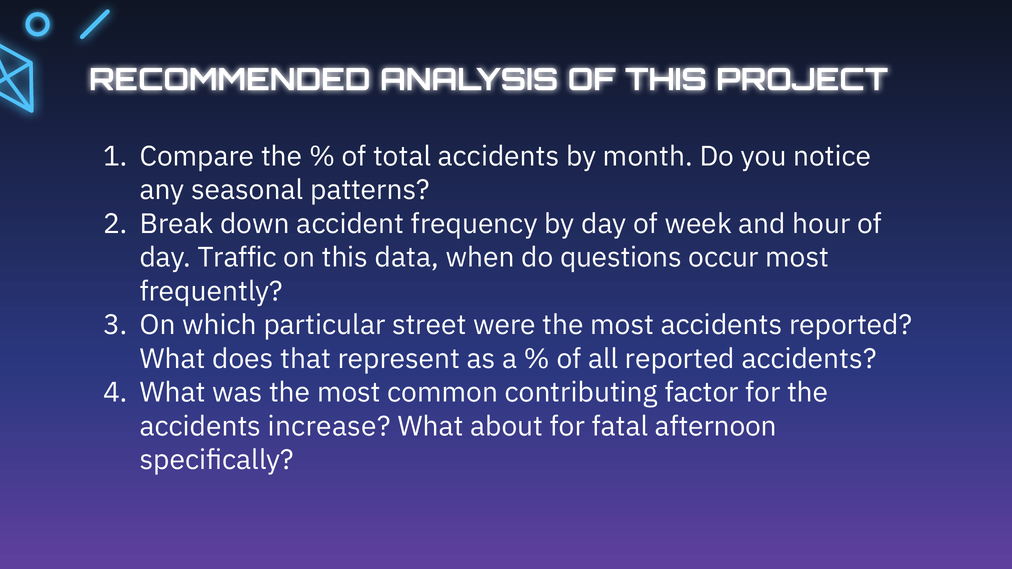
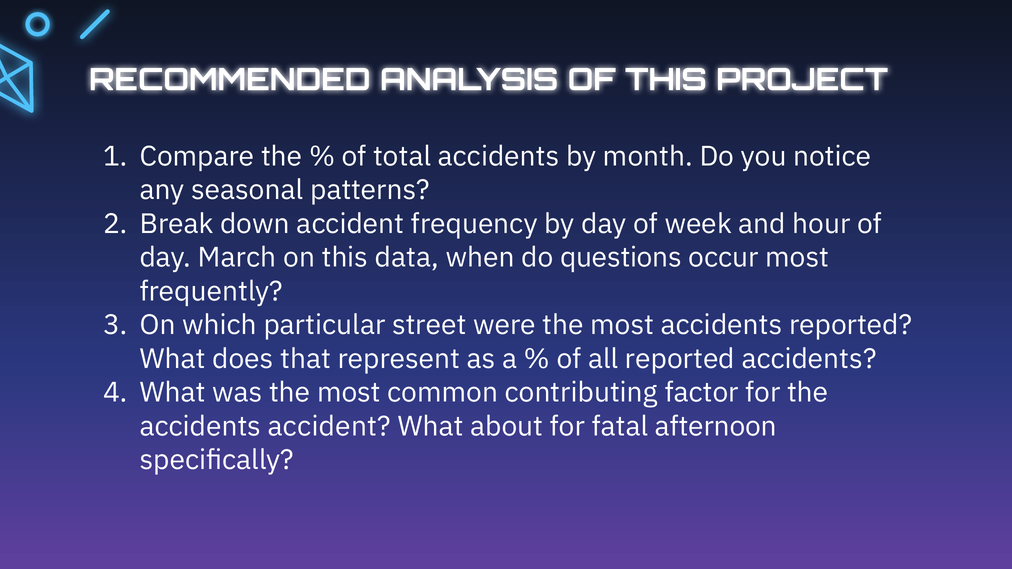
Traffic: Traffic -> March
accidents increase: increase -> accident
